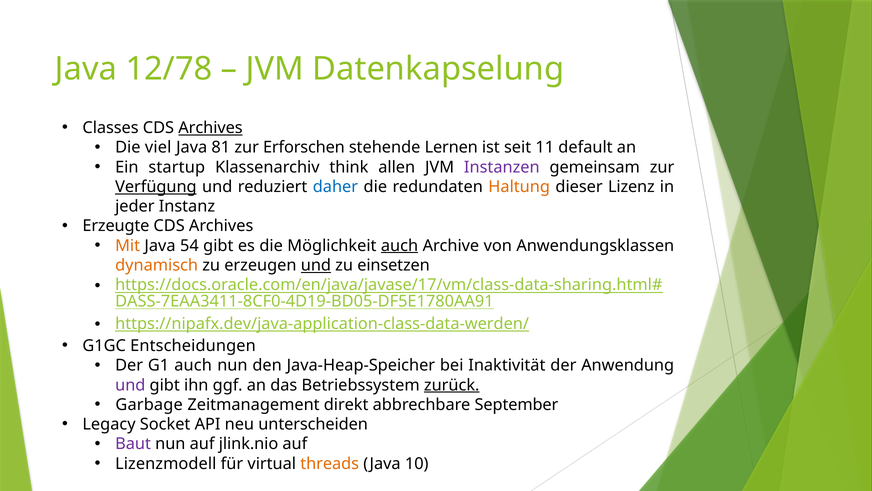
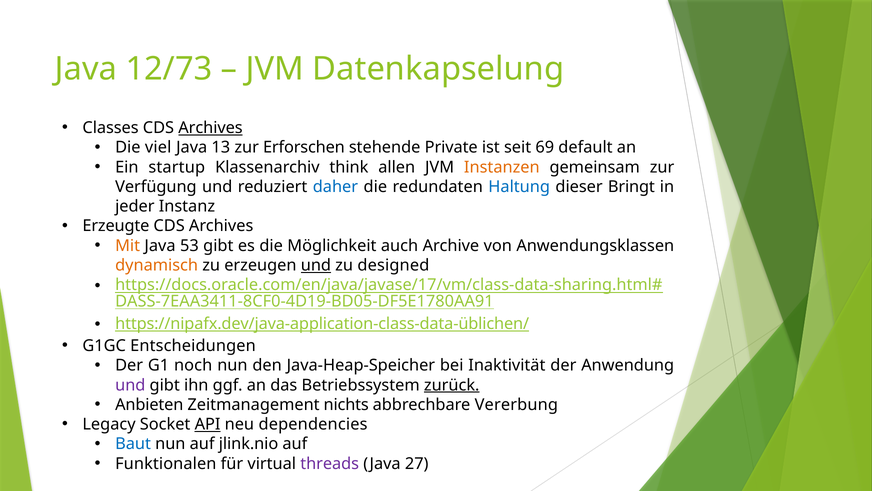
12/78: 12/78 -> 12/73
81: 81 -> 13
Lernen: Lernen -> Private
11: 11 -> 69
Instanzen colour: purple -> orange
Verfügung underline: present -> none
Haltung colour: orange -> blue
Lizenz: Lizenz -> Bringt
54: 54 -> 53
auch at (400, 245) underline: present -> none
einsetzen: einsetzen -> designed
https://nipafx.dev/java-application-class-data-werden/: https://nipafx.dev/java-application-class-data-werden/ -> https://nipafx.dev/java-application-class-data-üblichen/
G1 auch: auch -> noch
Garbage: Garbage -> Anbieten
direkt: direkt -> nichts
September: September -> Vererbung
API underline: none -> present
unterscheiden: unterscheiden -> dependencies
Baut colour: purple -> blue
Lizenzmodell: Lizenzmodell -> Funktionalen
threads colour: orange -> purple
10: 10 -> 27
